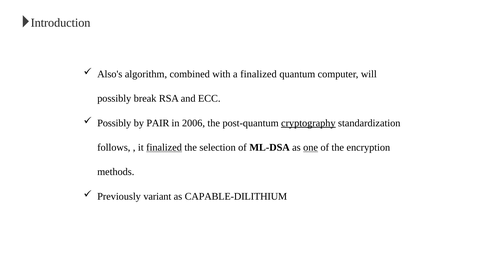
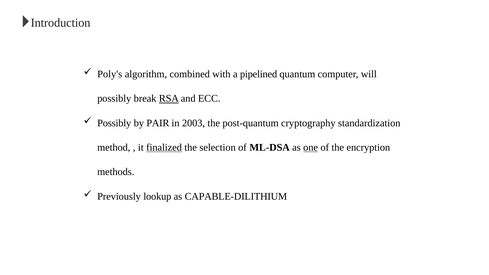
Also's: Also's -> Poly's
a finalized: finalized -> pipelined
RSA underline: none -> present
2006: 2006 -> 2003
cryptography underline: present -> none
follows: follows -> method
variant: variant -> lookup
